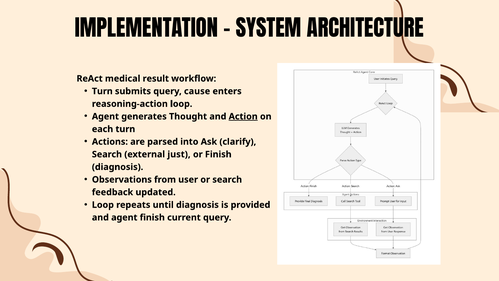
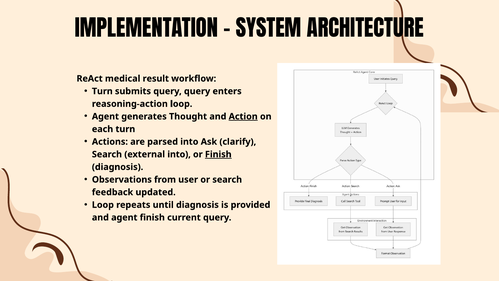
query cause: cause -> query
external just: just -> into
Finish at (218, 154) underline: none -> present
